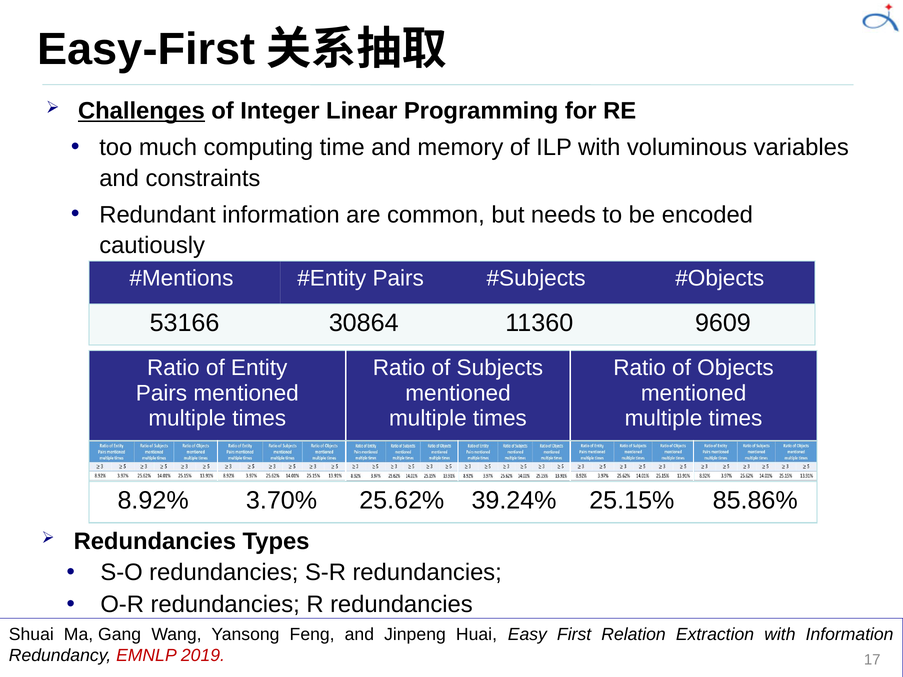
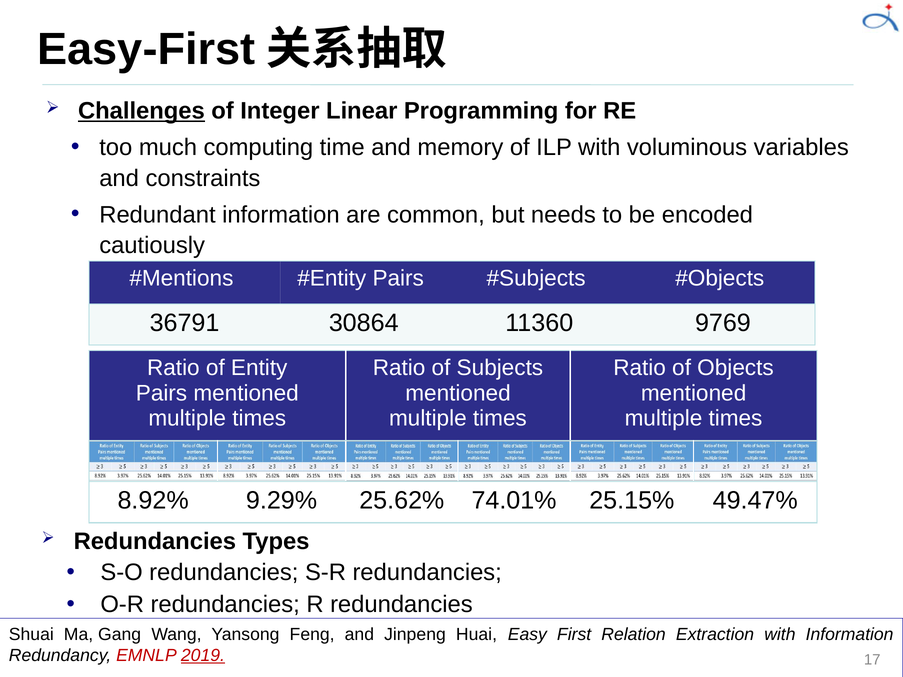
53166: 53166 -> 36791
9609: 9609 -> 9769
3.70%: 3.70% -> 9.29%
39.24%: 39.24% -> 74.01%
85.86%: 85.86% -> 49.47%
2019 underline: none -> present
